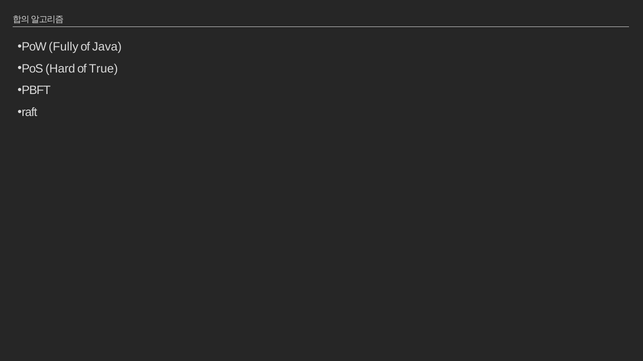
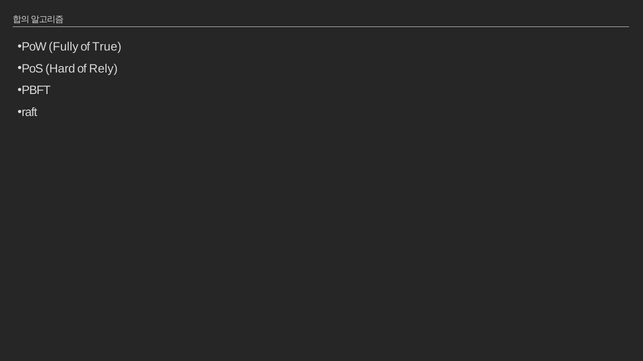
Java: Java -> True
True: True -> Rely
